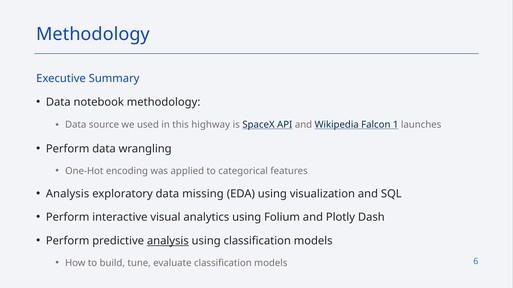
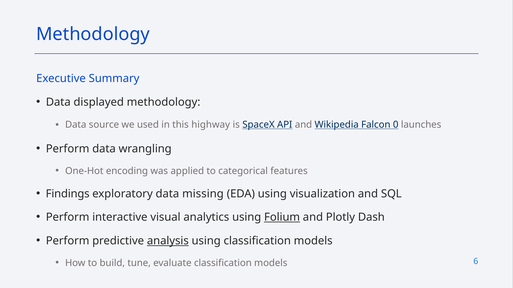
notebook: notebook -> displayed
1: 1 -> 0
Analysis at (68, 194): Analysis -> Findings
Folium underline: none -> present
